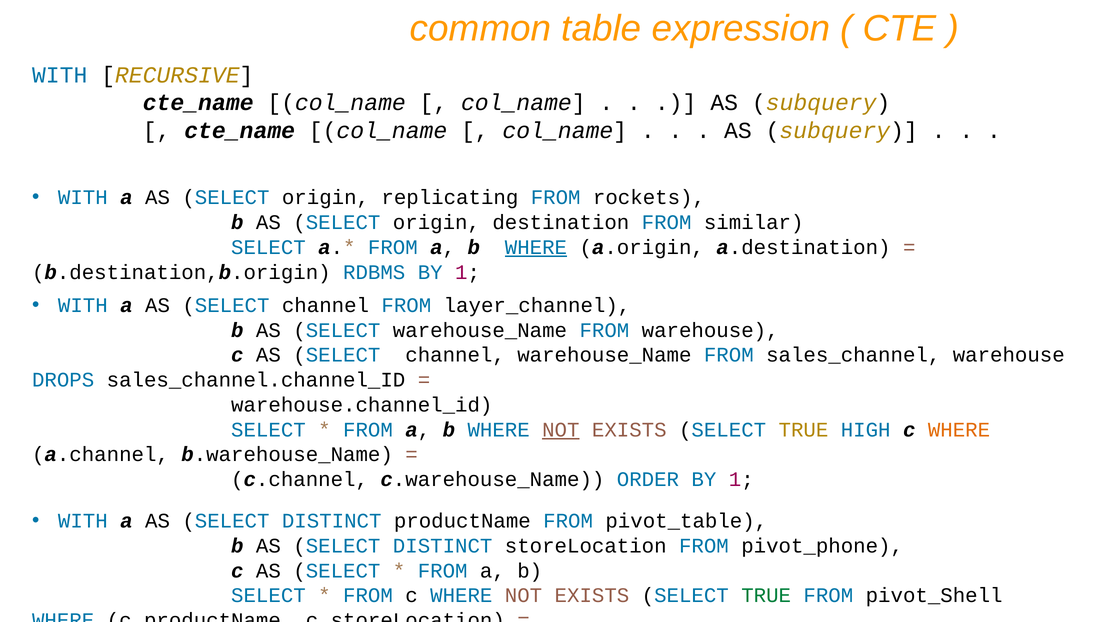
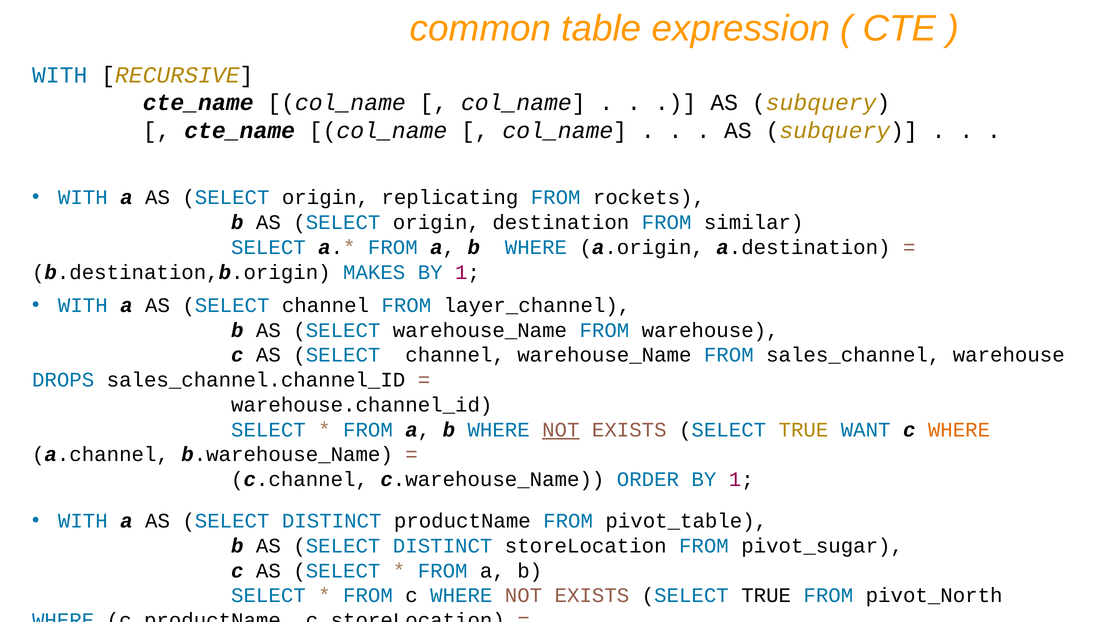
WHERE at (536, 247) underline: present -> none
RDBMS: RDBMS -> MAKES
HIGH: HIGH -> WANT
pivot_phone: pivot_phone -> pivot_sugar
TRUE at (766, 596) colour: green -> black
pivot_Shell: pivot_Shell -> pivot_North
